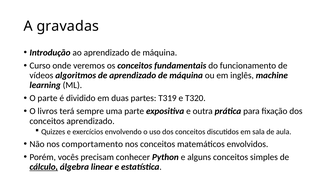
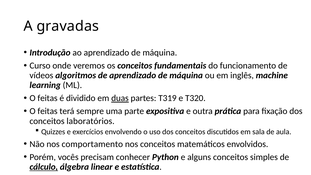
parte at (48, 98): parte -> feitas
duas underline: none -> present
livros at (48, 111): livros -> feitas
conceitos aprendizado: aprendizado -> laboratórios
